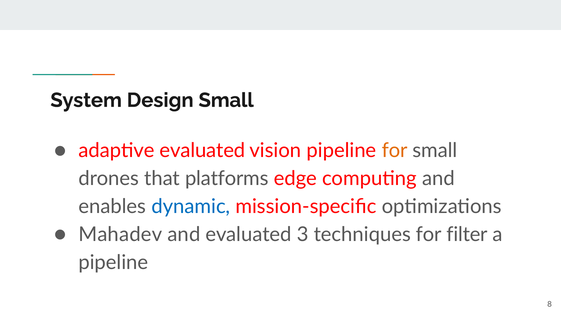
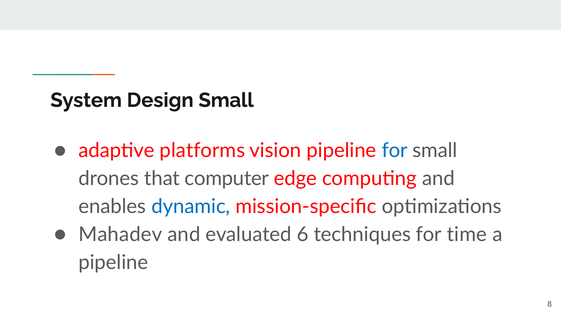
adaptive evaluated: evaluated -> platforms
for at (395, 150) colour: orange -> blue
platforms: platforms -> computer
3: 3 -> 6
filter: filter -> time
